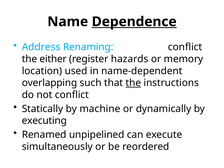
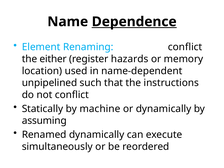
Address: Address -> Element
overlapping: overlapping -> unpipelined
the at (133, 83) underline: present -> none
executing: executing -> assuming
Renamed unpipelined: unpipelined -> dynamically
